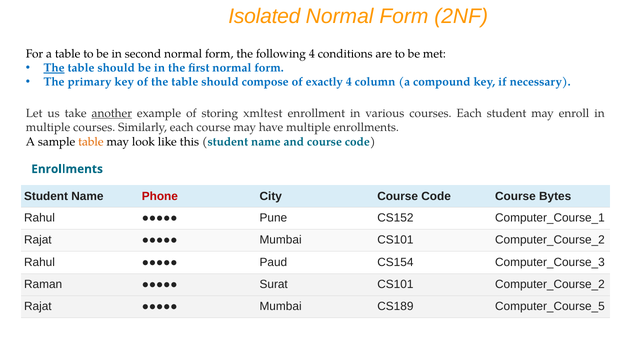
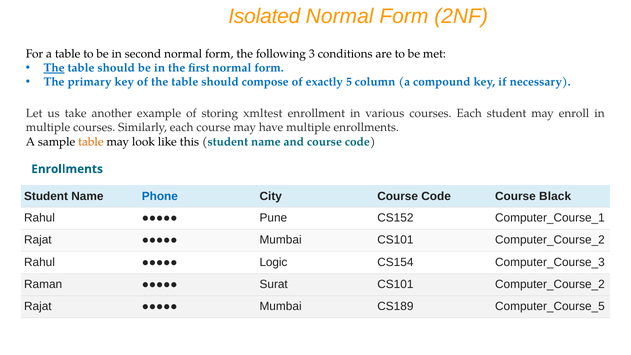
following 4: 4 -> 3
exactly 4: 4 -> 5
another underline: present -> none
Phone colour: red -> blue
Bytes: Bytes -> Black
Paud: Paud -> Logic
